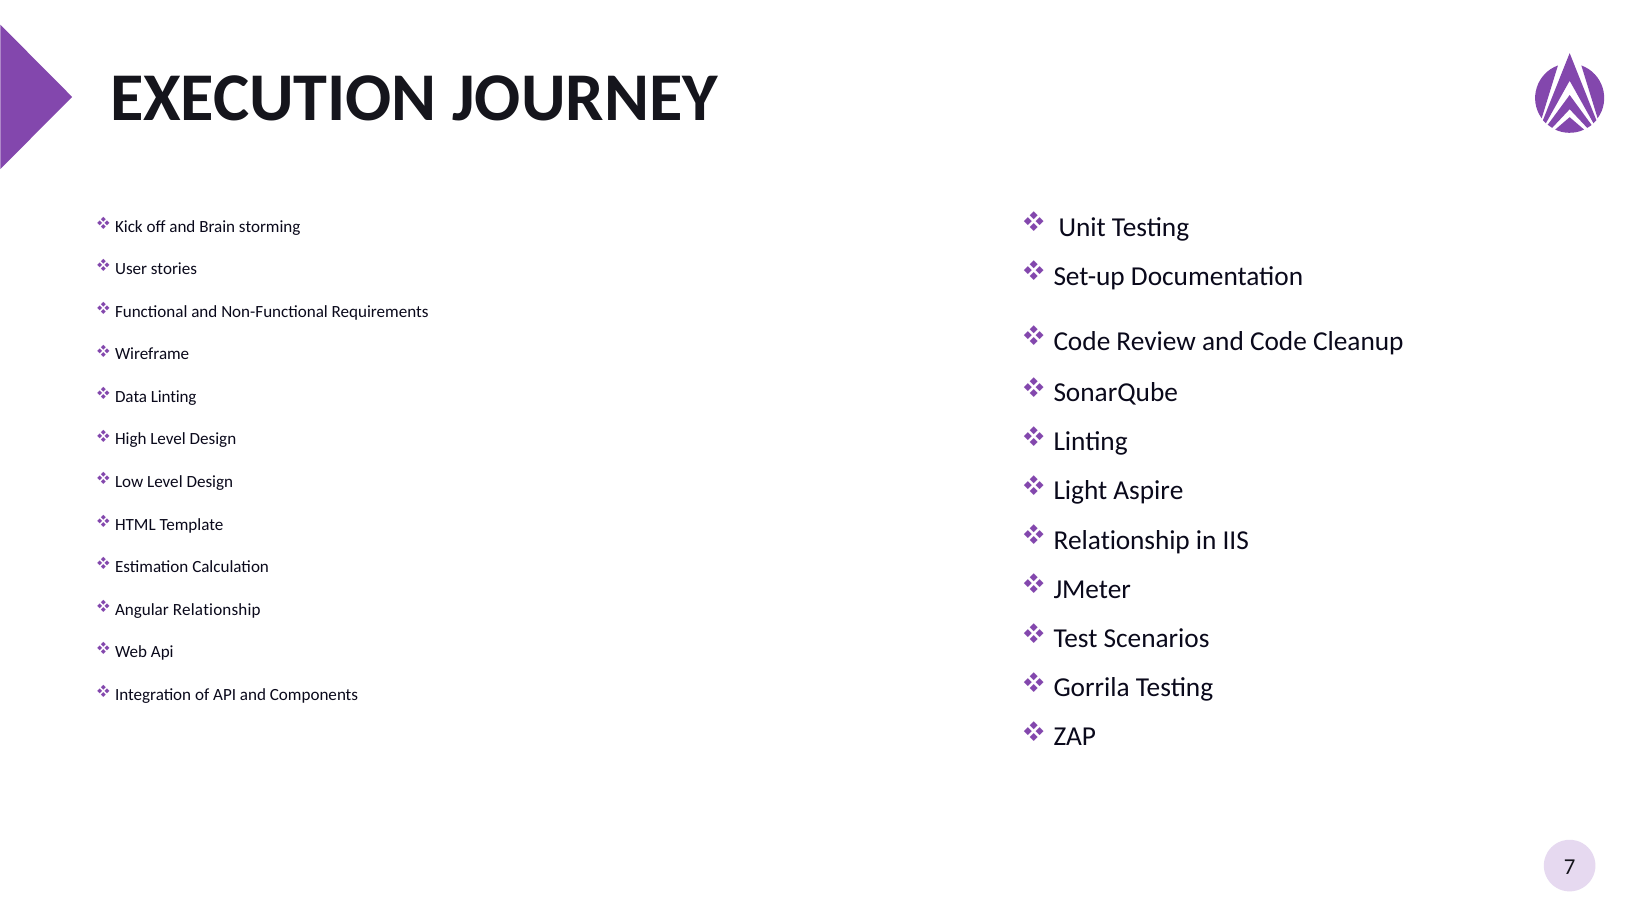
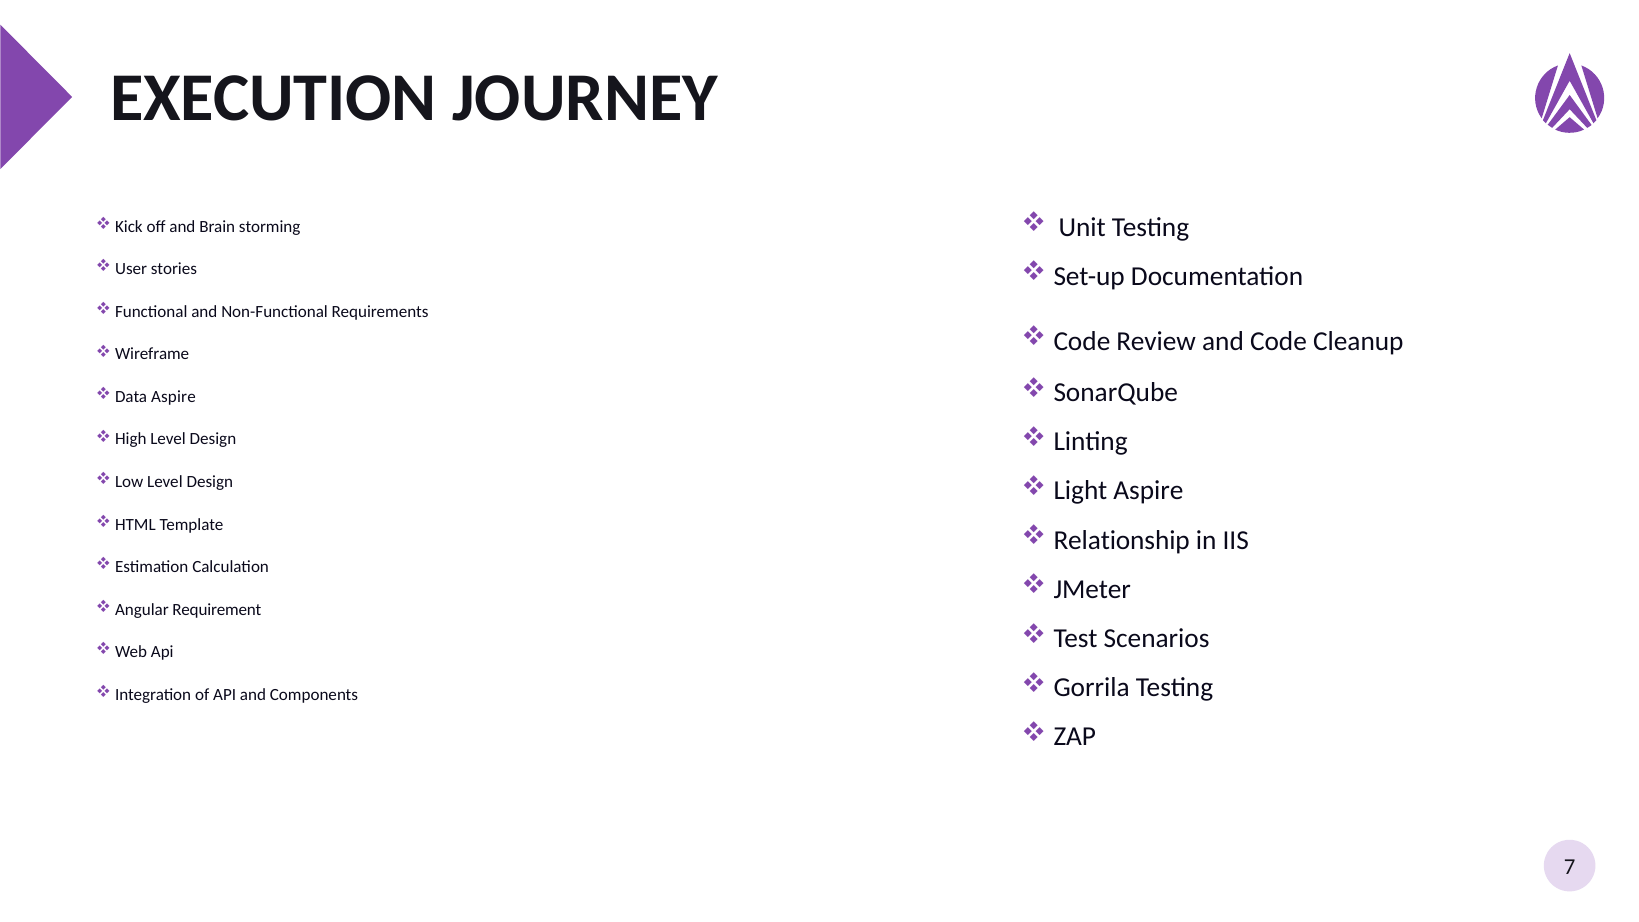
Data Linting: Linting -> Aspire
Angular Relationship: Relationship -> Requirement
